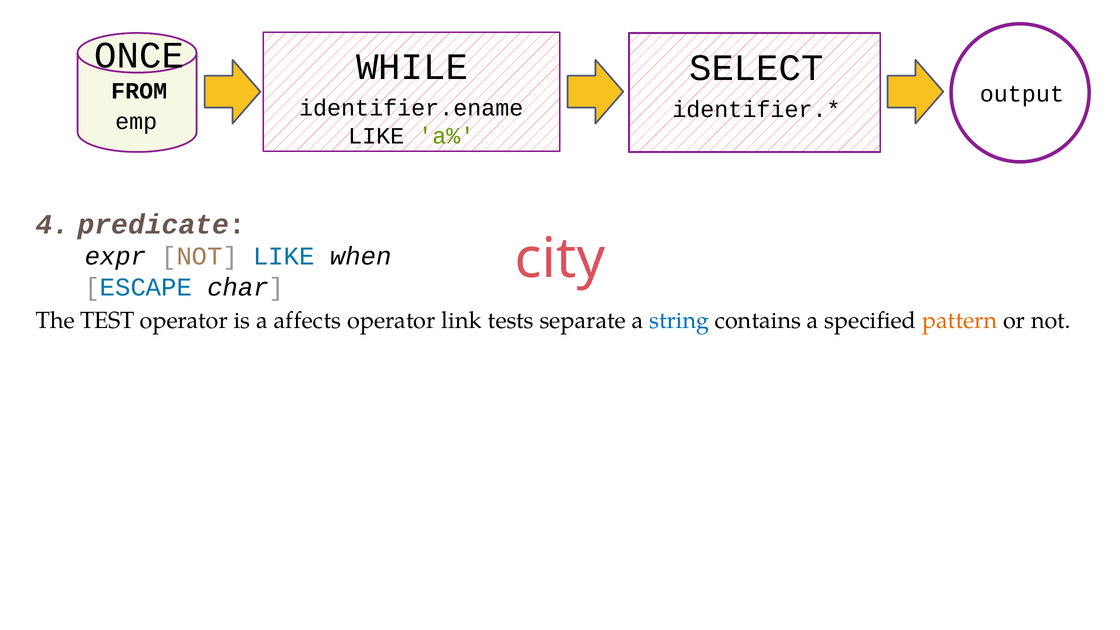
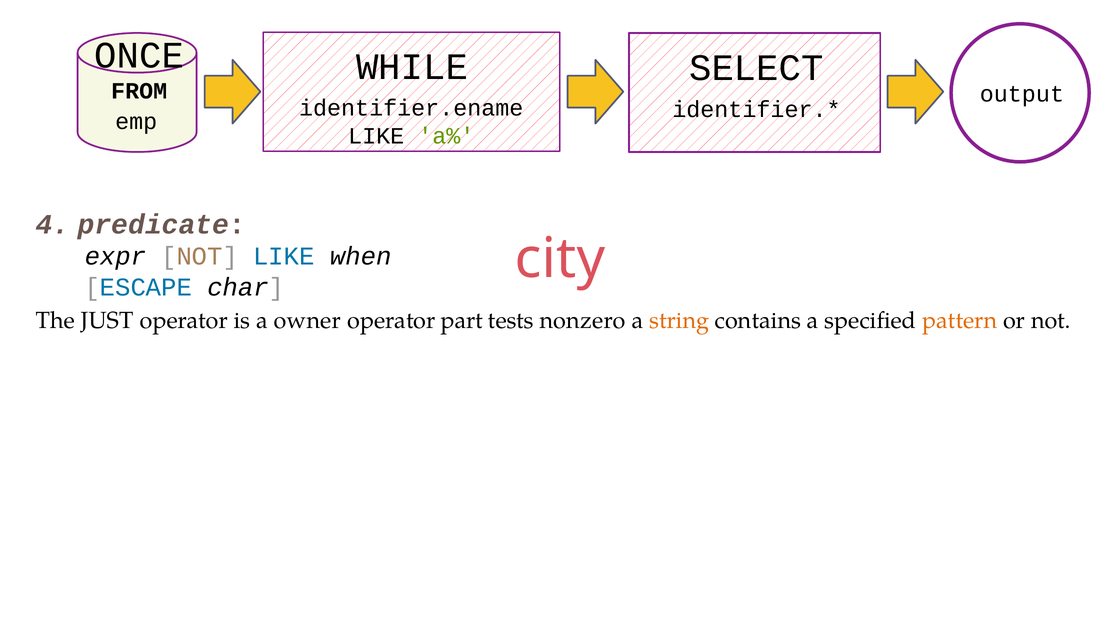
TEST: TEST -> JUST
affects: affects -> owner
link: link -> part
separate: separate -> nonzero
string colour: blue -> orange
